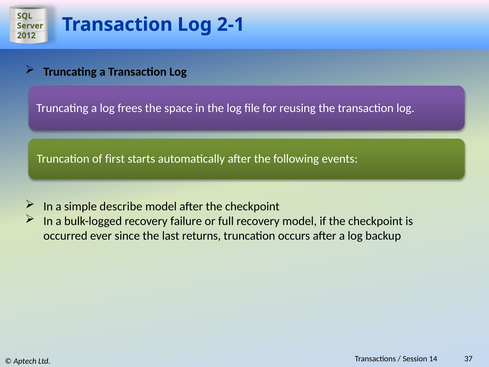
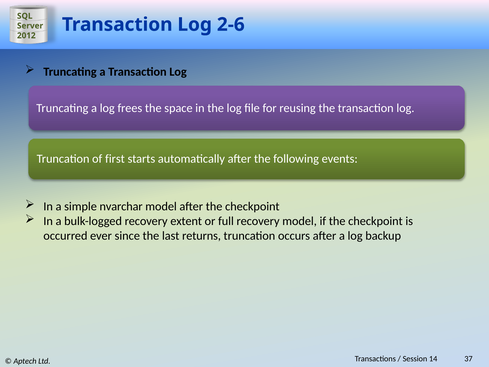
2-1: 2-1 -> 2-6
describe: describe -> nvarchar
failure: failure -> extent
